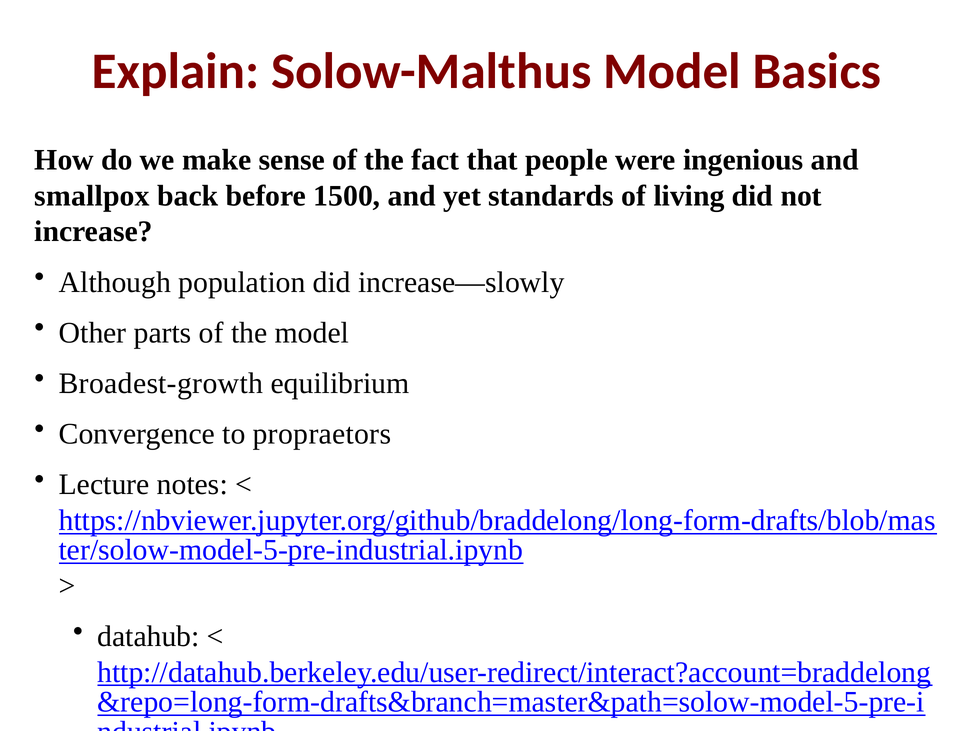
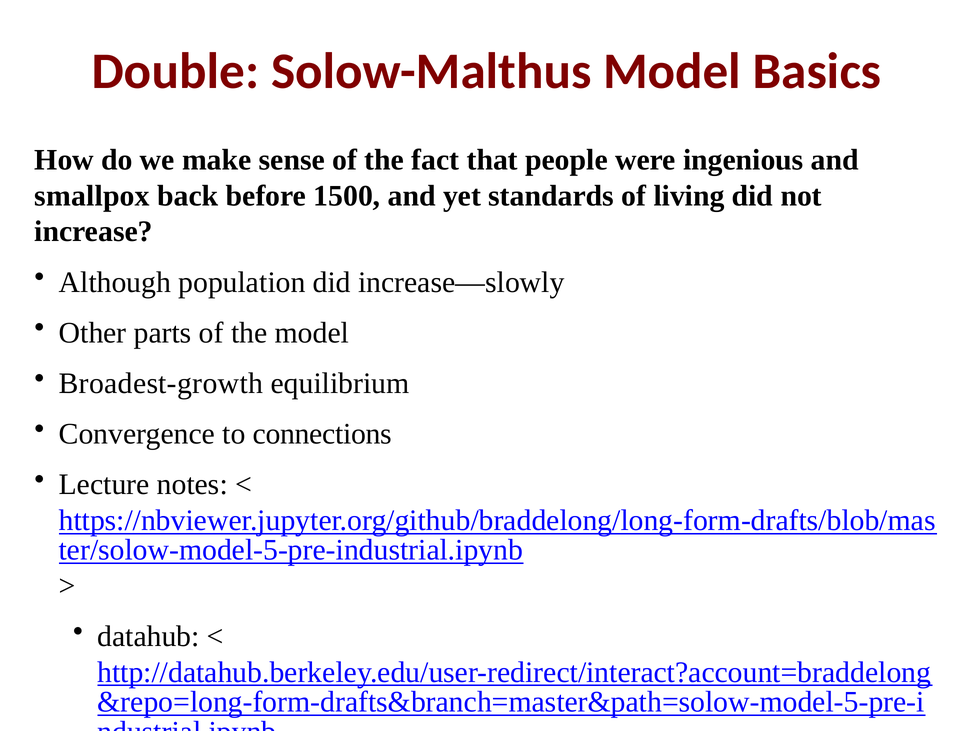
Explain: Explain -> Double
propraetors: propraetors -> connections
